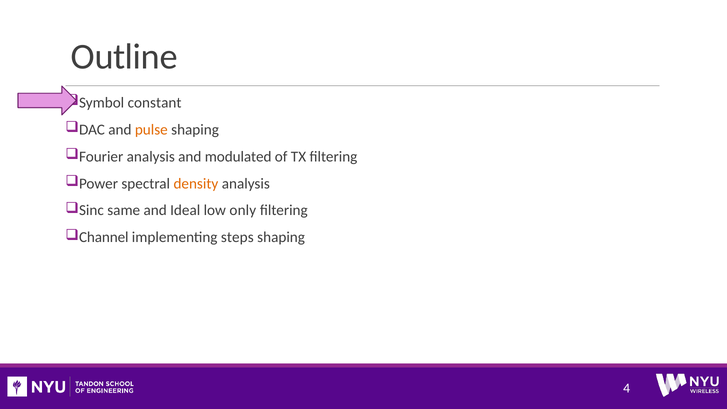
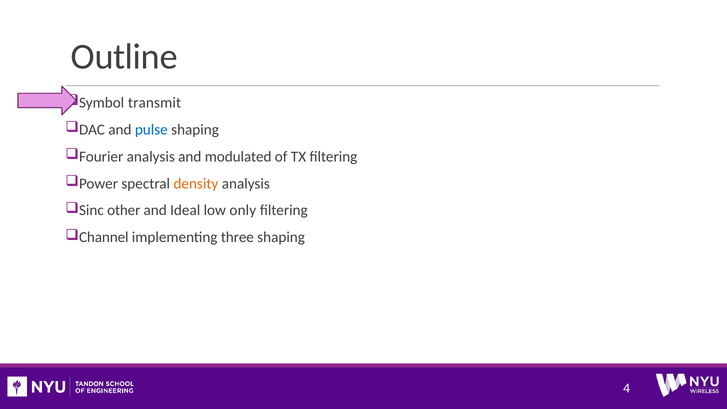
constant: constant -> transmit
pulse colour: orange -> blue
same: same -> other
steps: steps -> three
